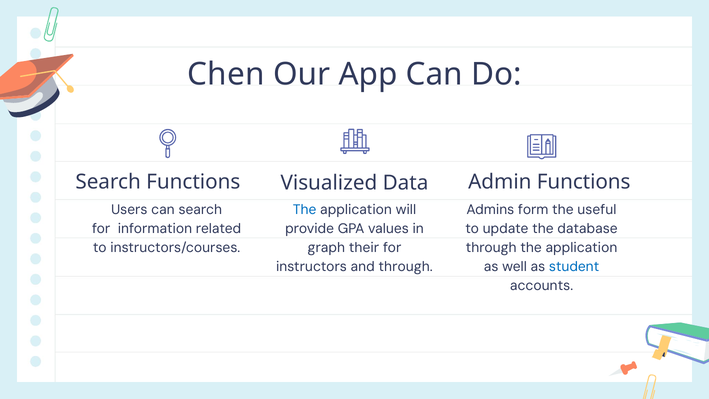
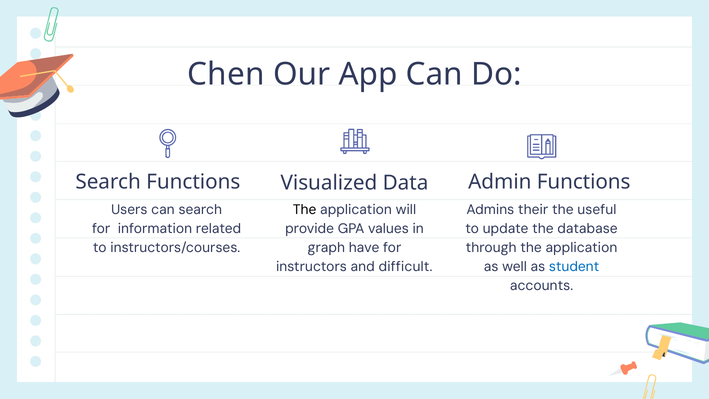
The at (305, 210) colour: blue -> black
form: form -> their
their: their -> have
and through: through -> difficult
